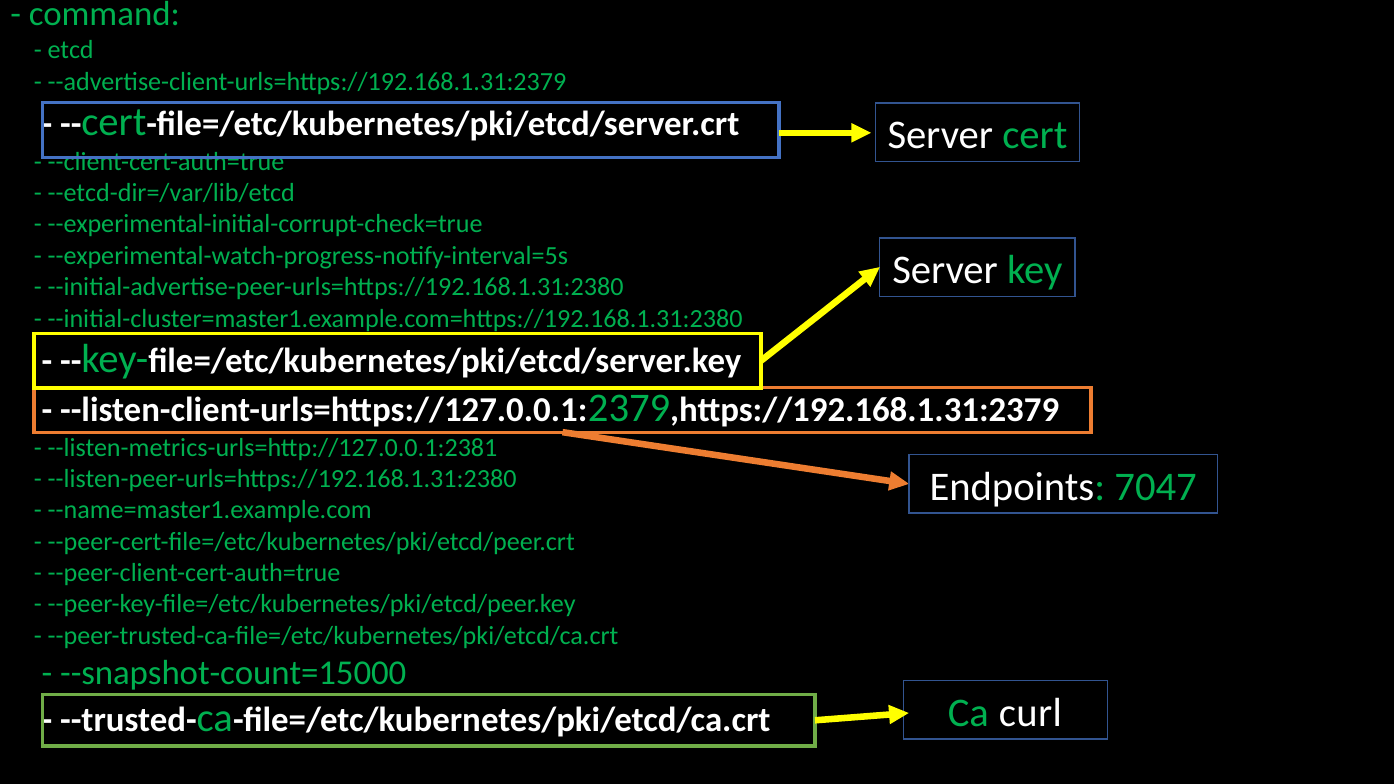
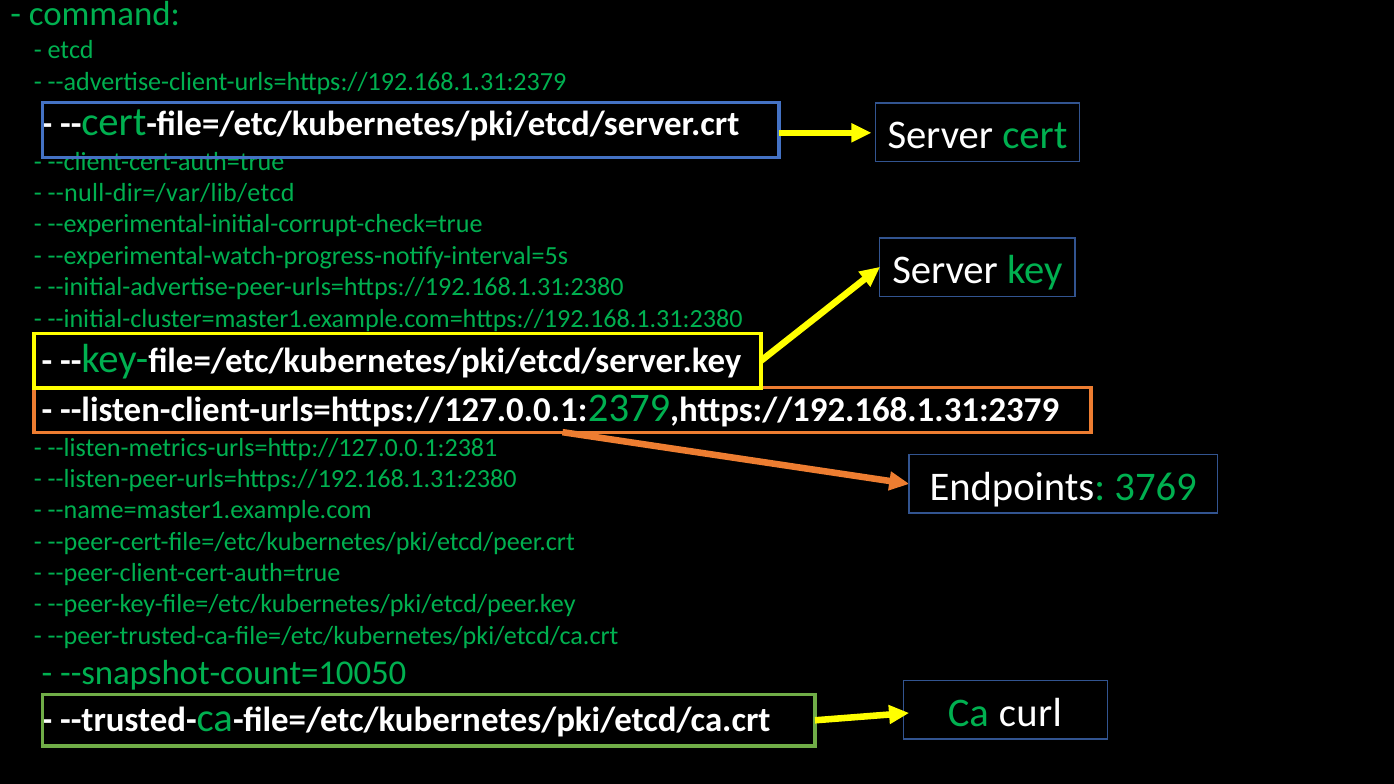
--etcd-dir=/var/lib/etcd: --etcd-dir=/var/lib/etcd -> --null-dir=/var/lib/etcd
7047: 7047 -> 3769
--snapshot-count=15000: --snapshot-count=15000 -> --snapshot-count=10050
